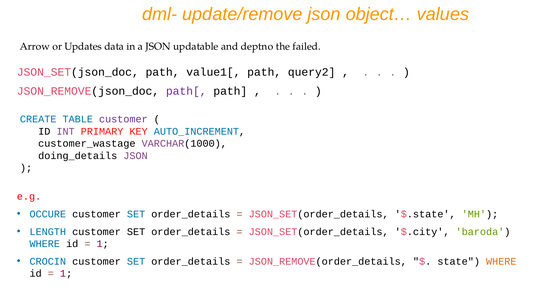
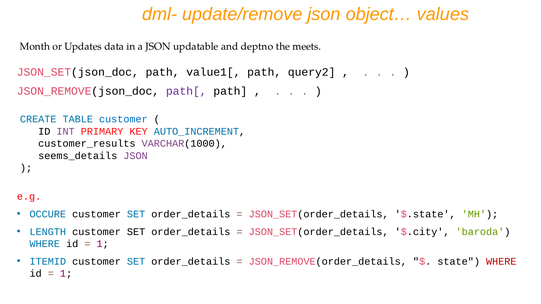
Arrow: Arrow -> Month
failed: failed -> meets
customer at (123, 119) colour: purple -> blue
customer_wastage: customer_wastage -> customer_results
doing_details: doing_details -> seems_details
CROCIN: CROCIN -> ITEMID
WHERE at (501, 262) colour: orange -> red
